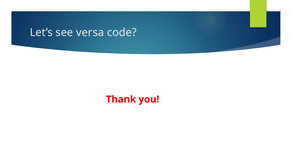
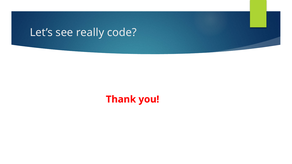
versa: versa -> really
